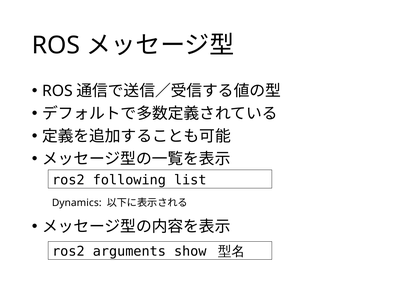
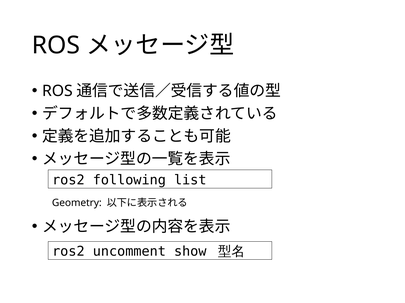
Dynamics: Dynamics -> Geometry
arguments: arguments -> uncomment
